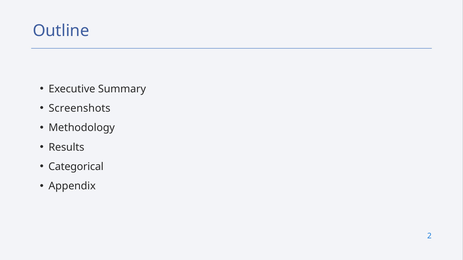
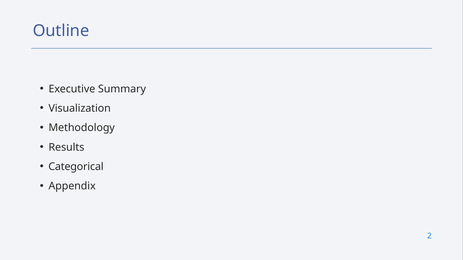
Screenshots: Screenshots -> Visualization
